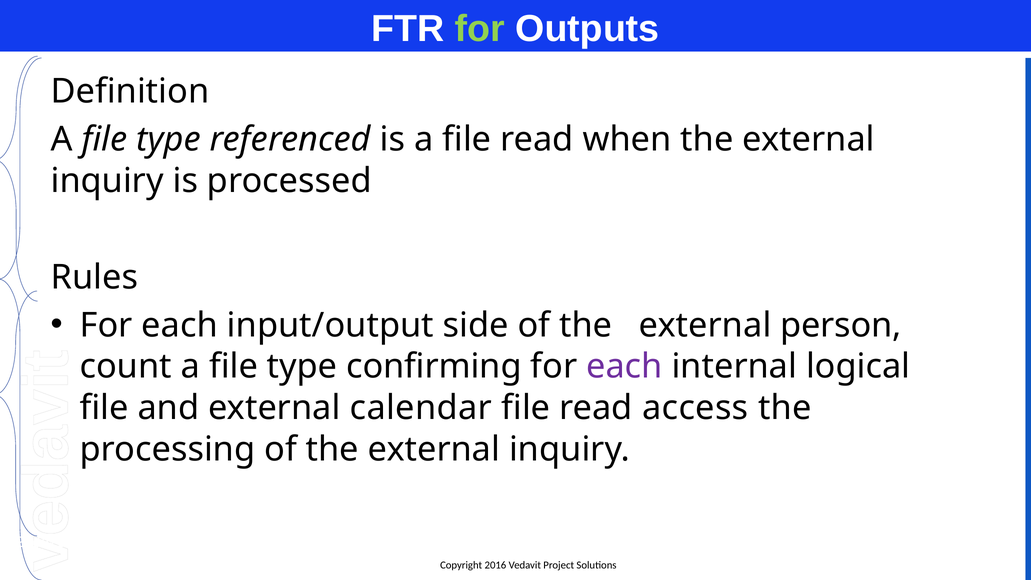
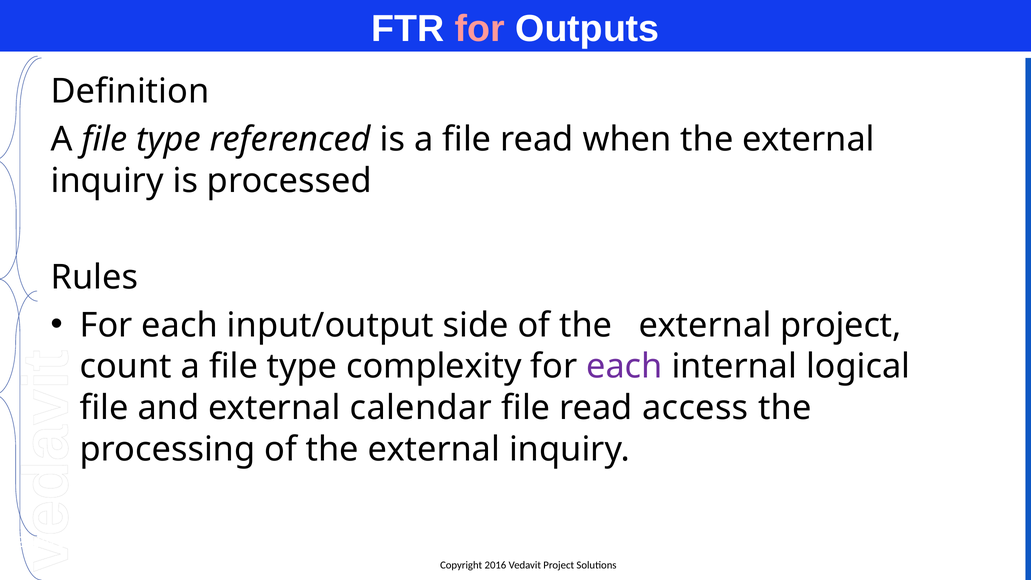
for at (480, 29) colour: light green -> pink
external person: person -> project
confirming: confirming -> complexity
